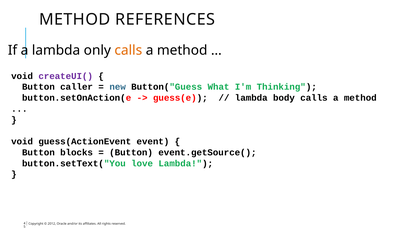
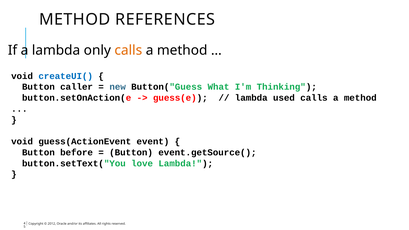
createUI( colour: purple -> blue
body: body -> used
blocks: blocks -> before
